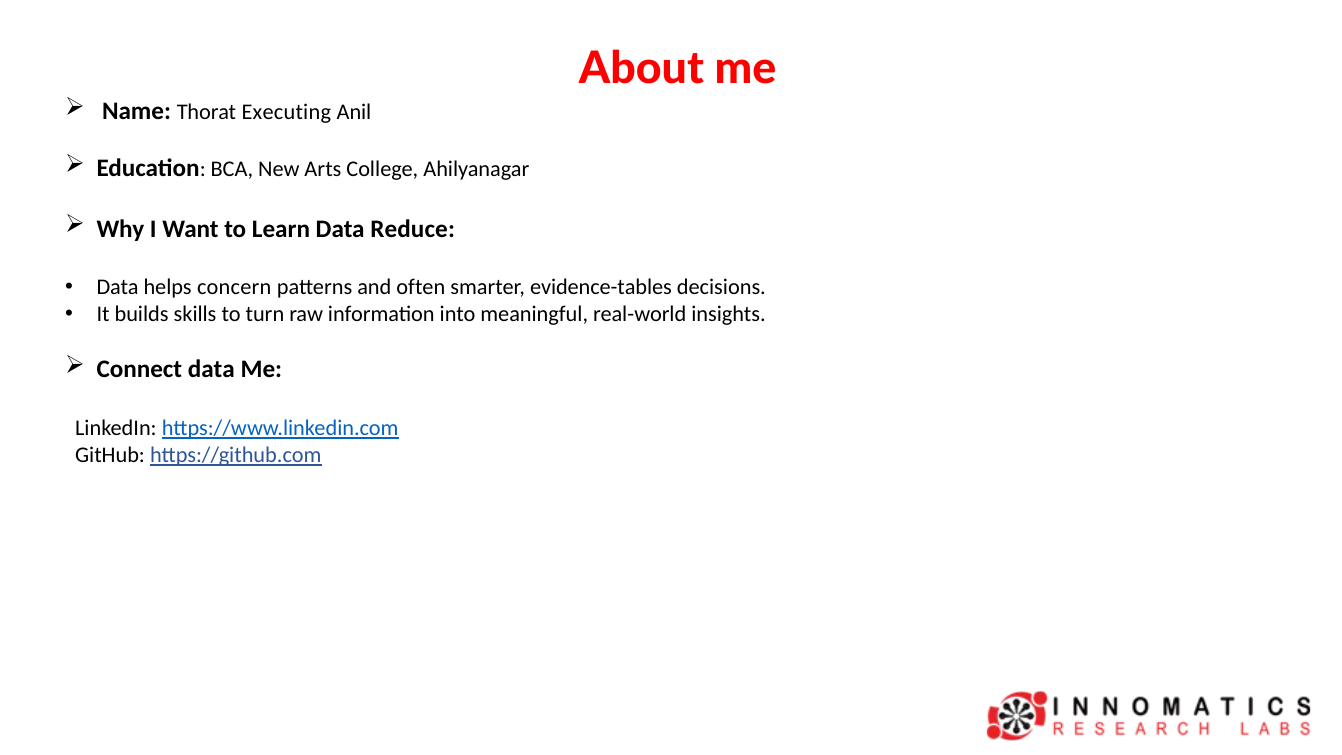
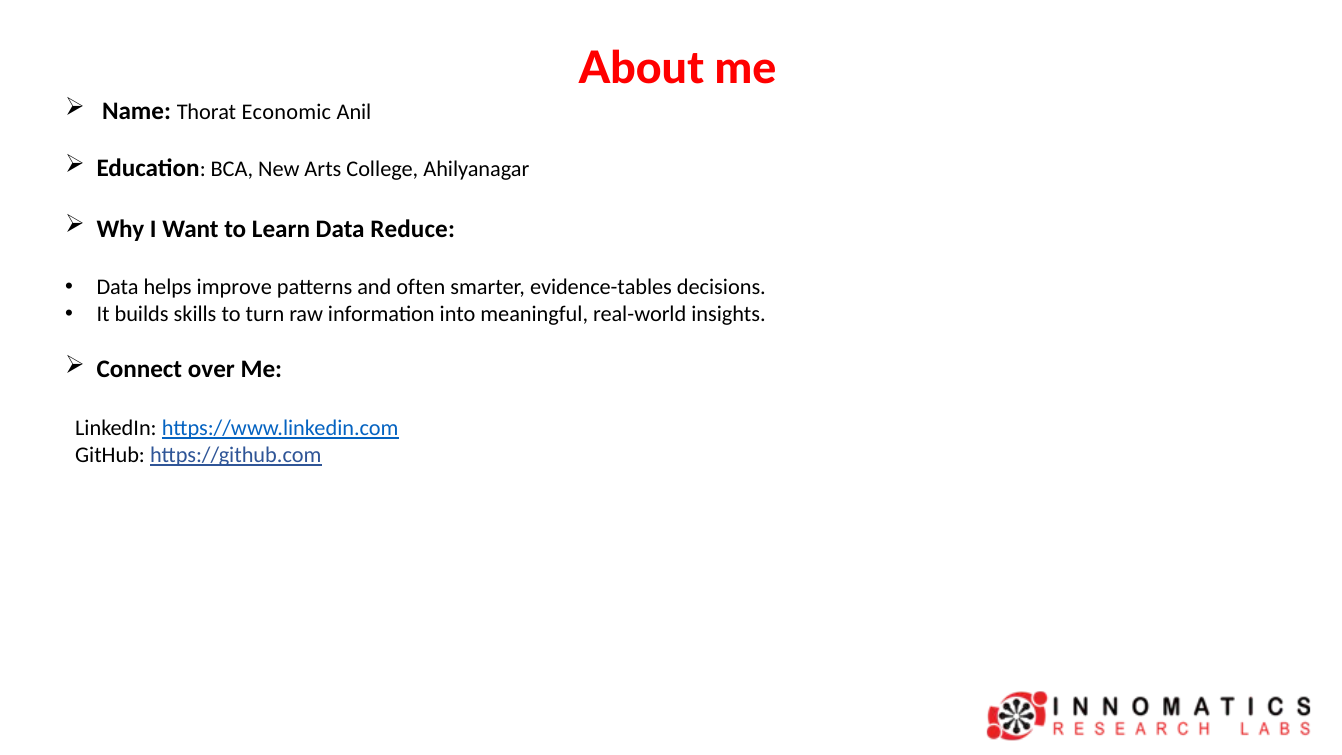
Executing: Executing -> Economic
concern: concern -> improve
Connect data: data -> over
